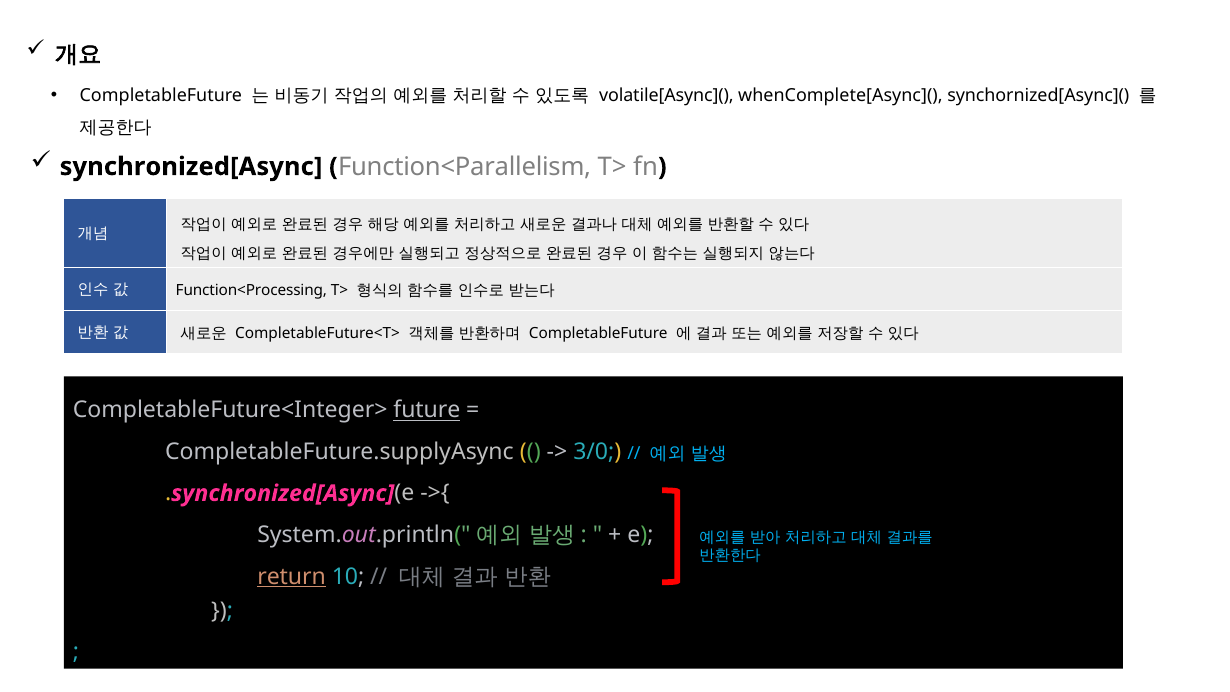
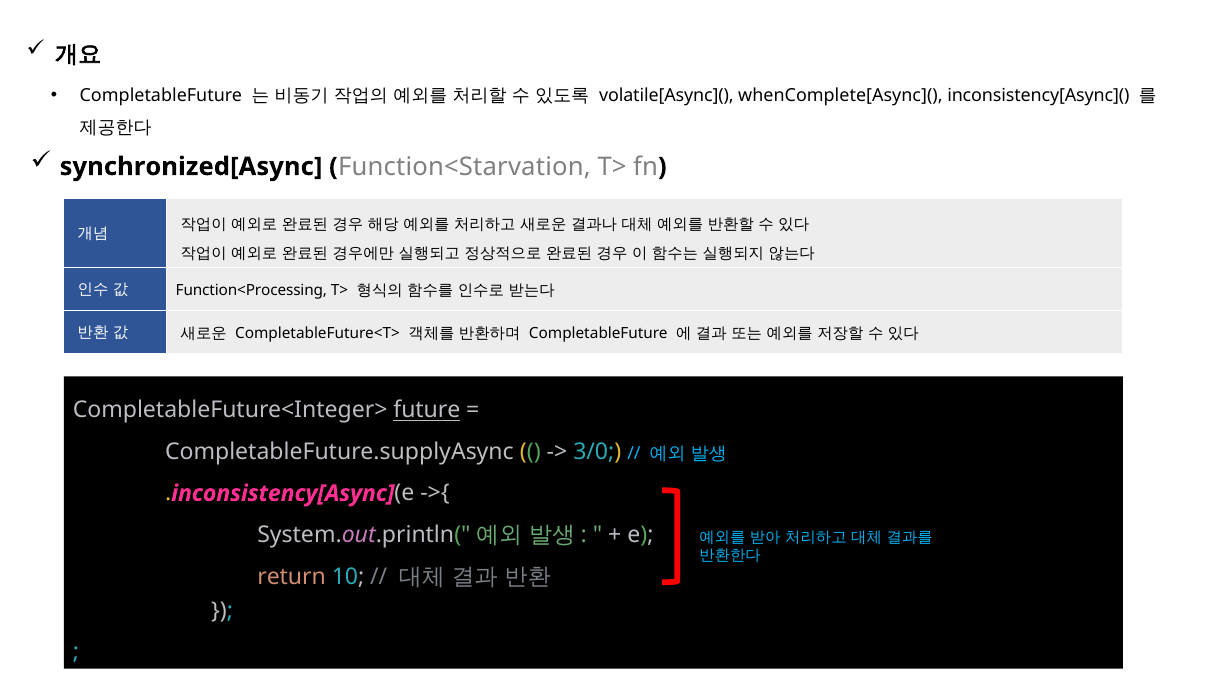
synchornized[Async](: synchornized[Async]( -> inconsistency[Async](
Function<Parallelism: Function<Parallelism -> Function<Starvation
synchronized[Async at (283, 493): synchronized[Async -> inconsistency[Async
return underline: present -> none
